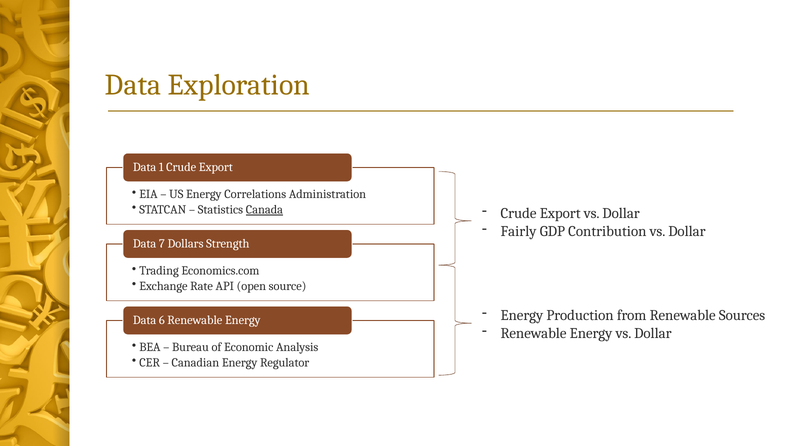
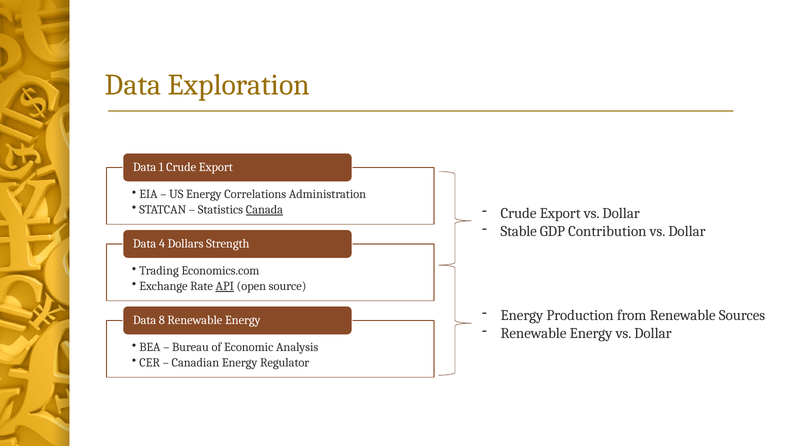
Fairly: Fairly -> Stable
7: 7 -> 4
API underline: none -> present
6: 6 -> 8
